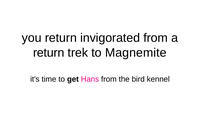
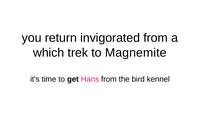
return at (49, 52): return -> which
